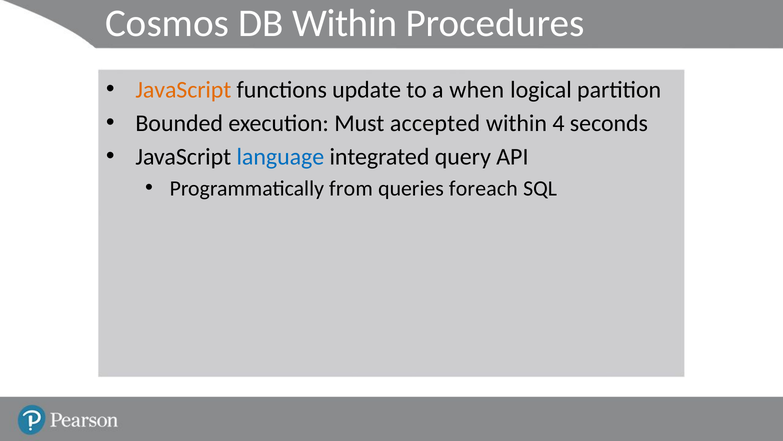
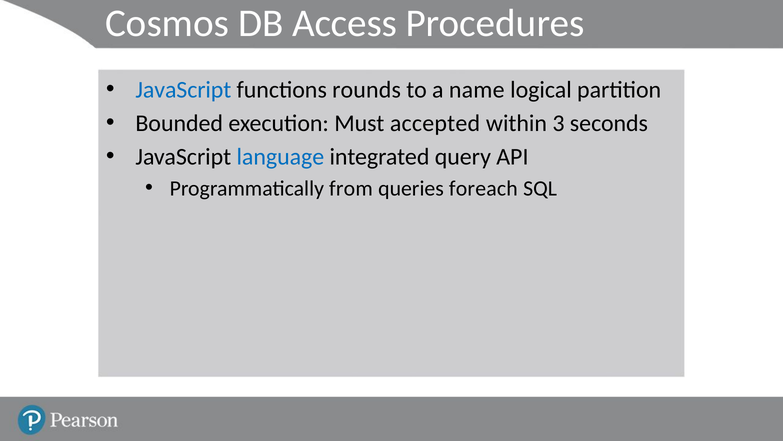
Within at (345, 23): Within -> Access
JavaScript at (183, 90) colour: orange -> blue
update: update -> rounds
when: when -> name
4: 4 -> 3
